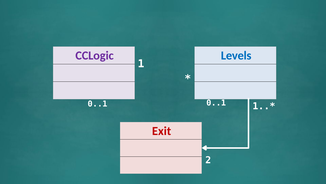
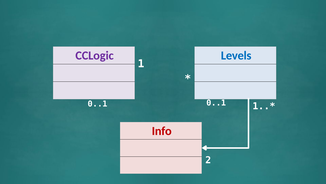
Exit: Exit -> Info
